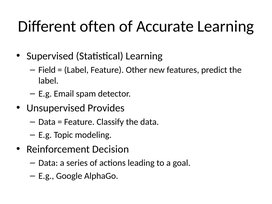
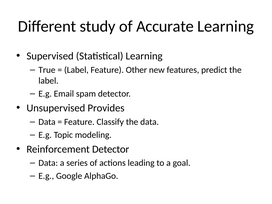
often: often -> study
Field: Field -> True
Reinforcement Decision: Decision -> Detector
